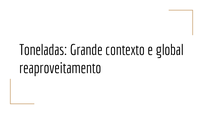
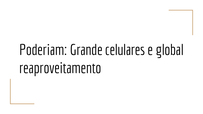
Toneladas: Toneladas -> Poderiam
contexto: contexto -> celulares
